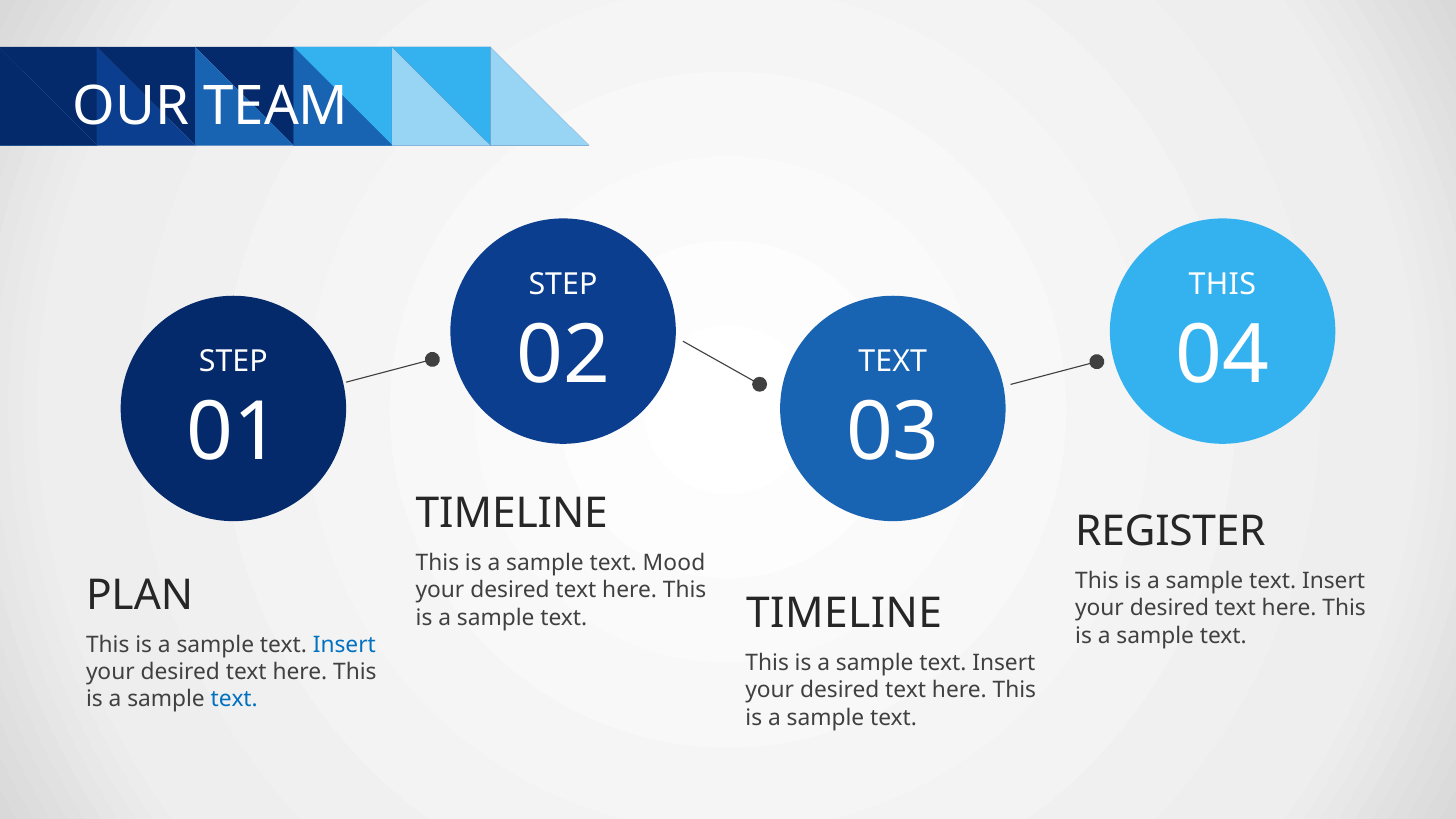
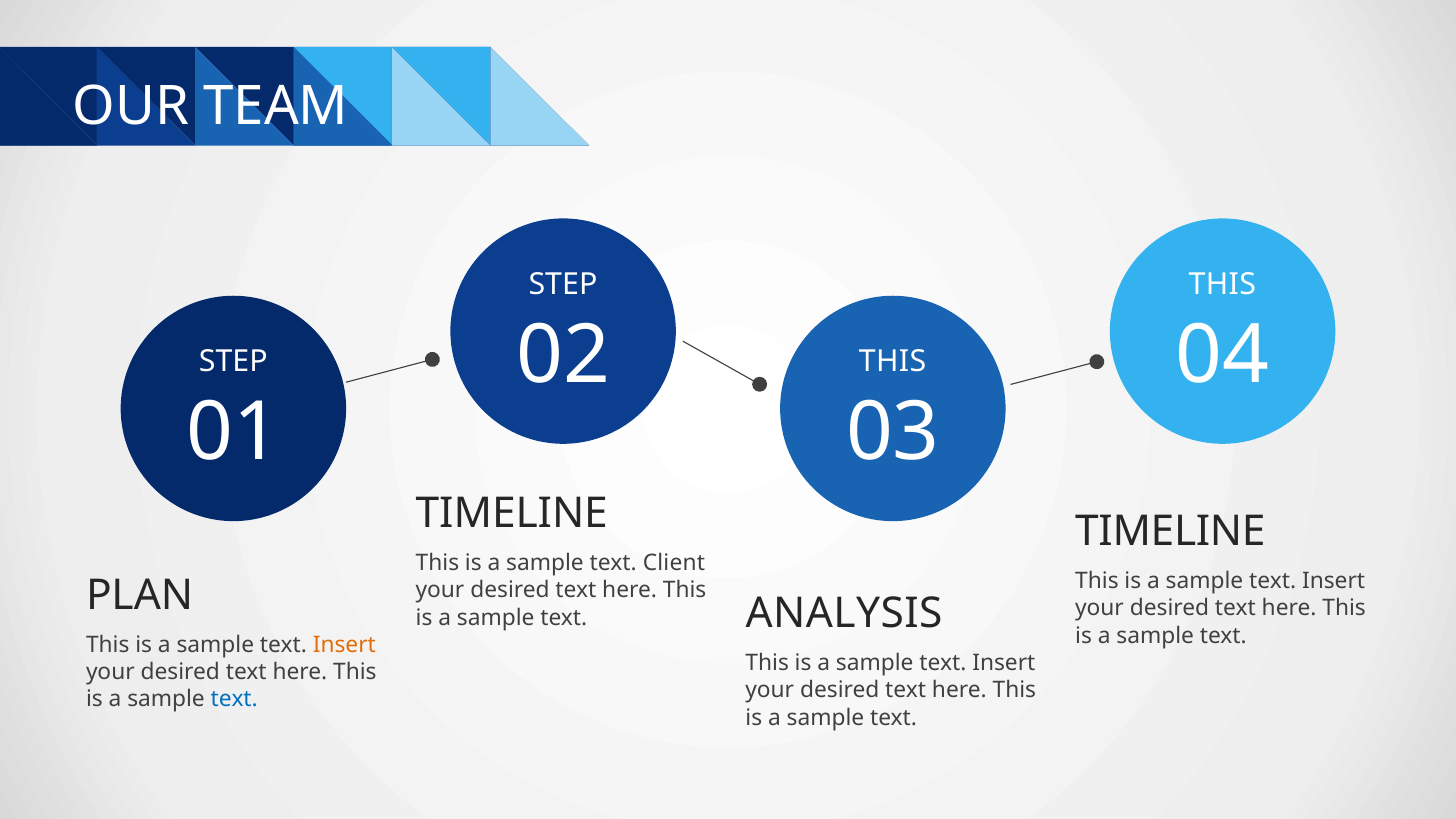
02 TEXT: TEXT -> THIS
REGISTER at (1170, 532): REGISTER -> TIMELINE
Mood: Mood -> Client
TIMELINE at (844, 614): TIMELINE -> ANALYSIS
Insert at (344, 645) colour: blue -> orange
